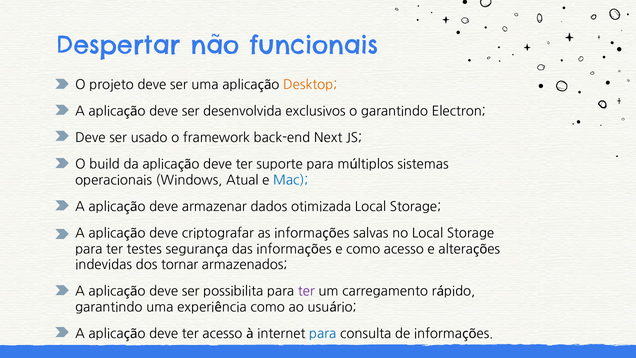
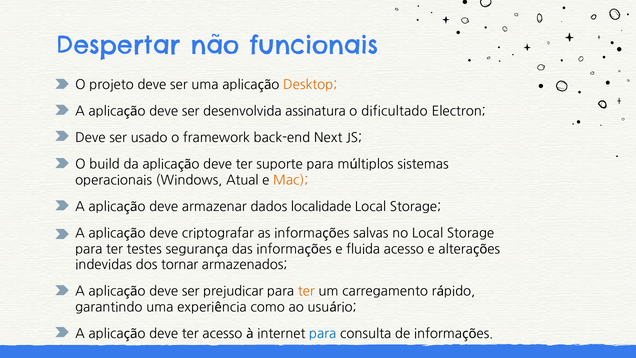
exclusivos: exclusivos -> assinatura
o garantindo: garantindo -> dificultado
Mac colour: blue -> orange
otimizada: otimizada -> localidade
e como: como -> fluida
possibilita: possibilita -> prejudicar
ter at (306, 291) colour: purple -> orange
